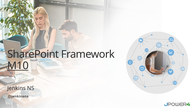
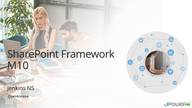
M10 underline: present -> none
